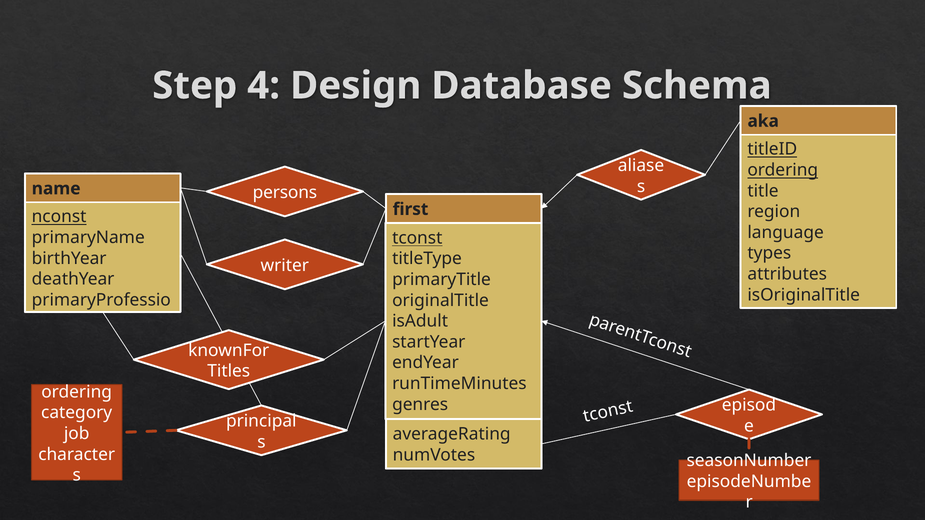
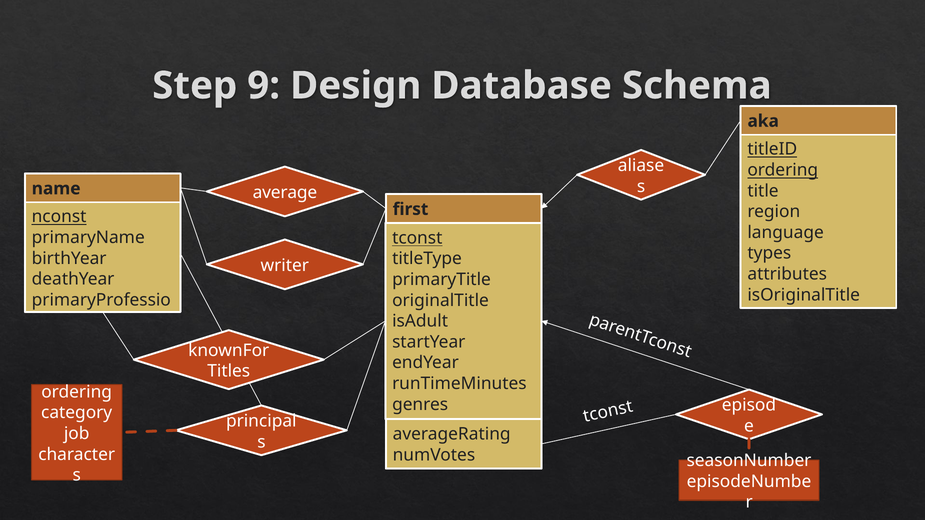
4: 4 -> 9
persons: persons -> average
